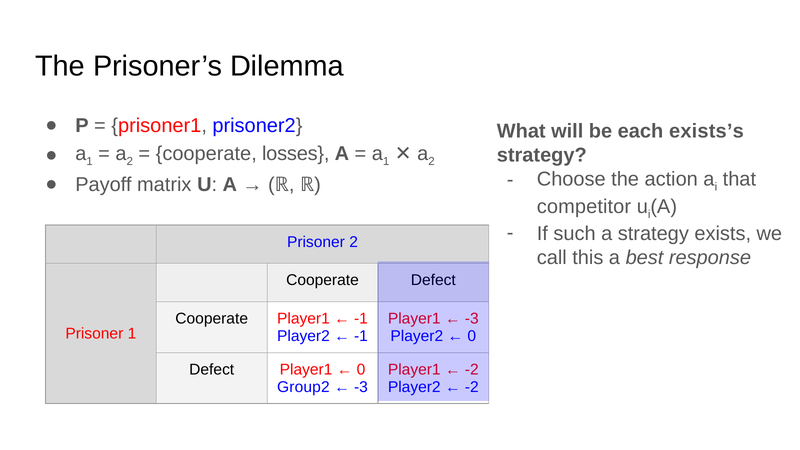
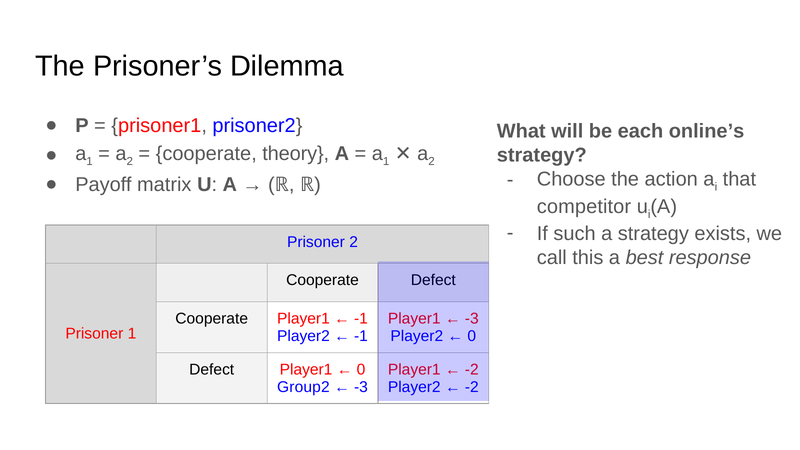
exists’s: exists’s -> online’s
losses: losses -> theory
